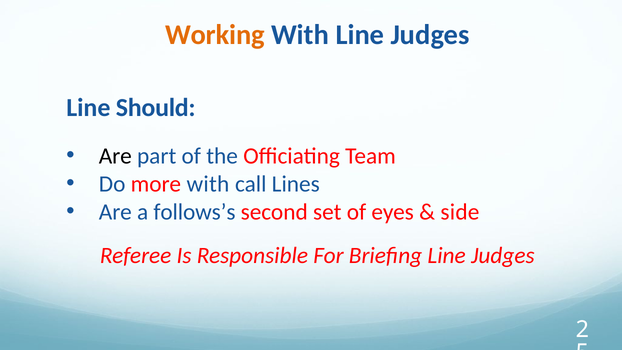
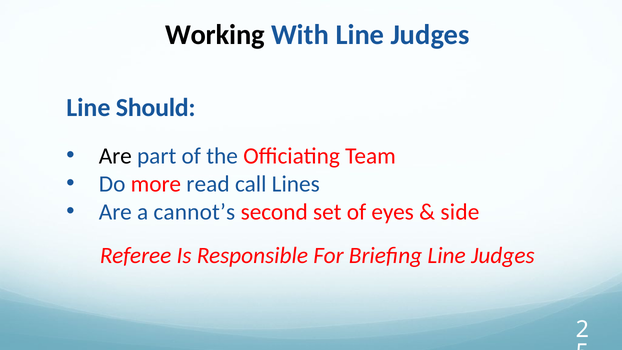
Working colour: orange -> black
more with: with -> read
follows’s: follows’s -> cannot’s
